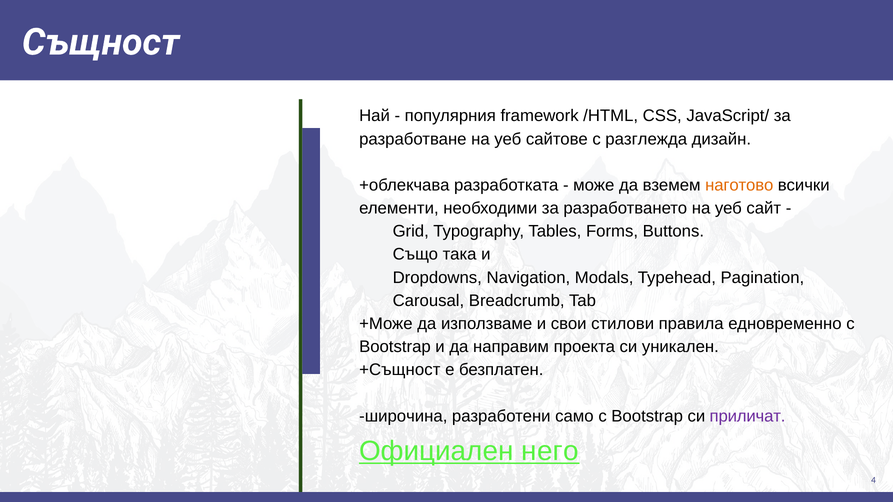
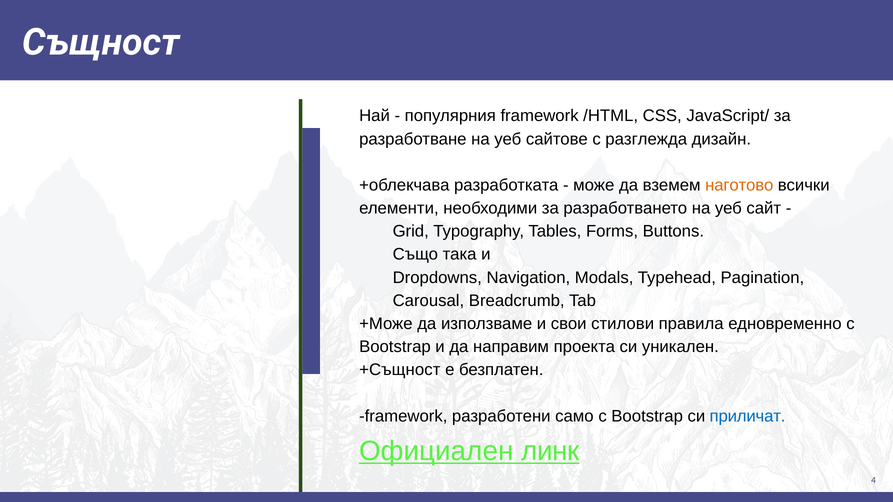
широчина at (403, 416): широчина -> framework
приличат colour: purple -> blue
него: него -> линк
